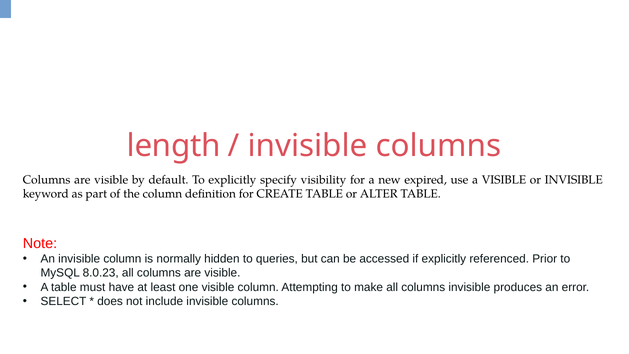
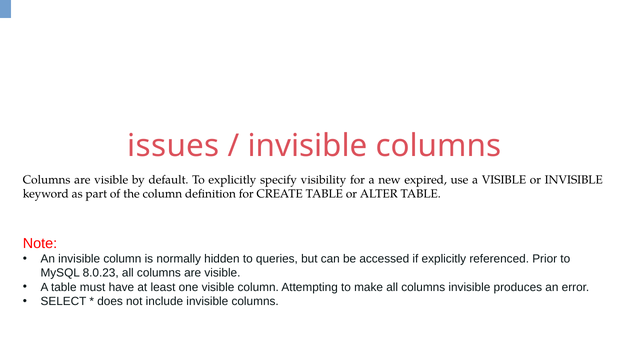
length: length -> issues
